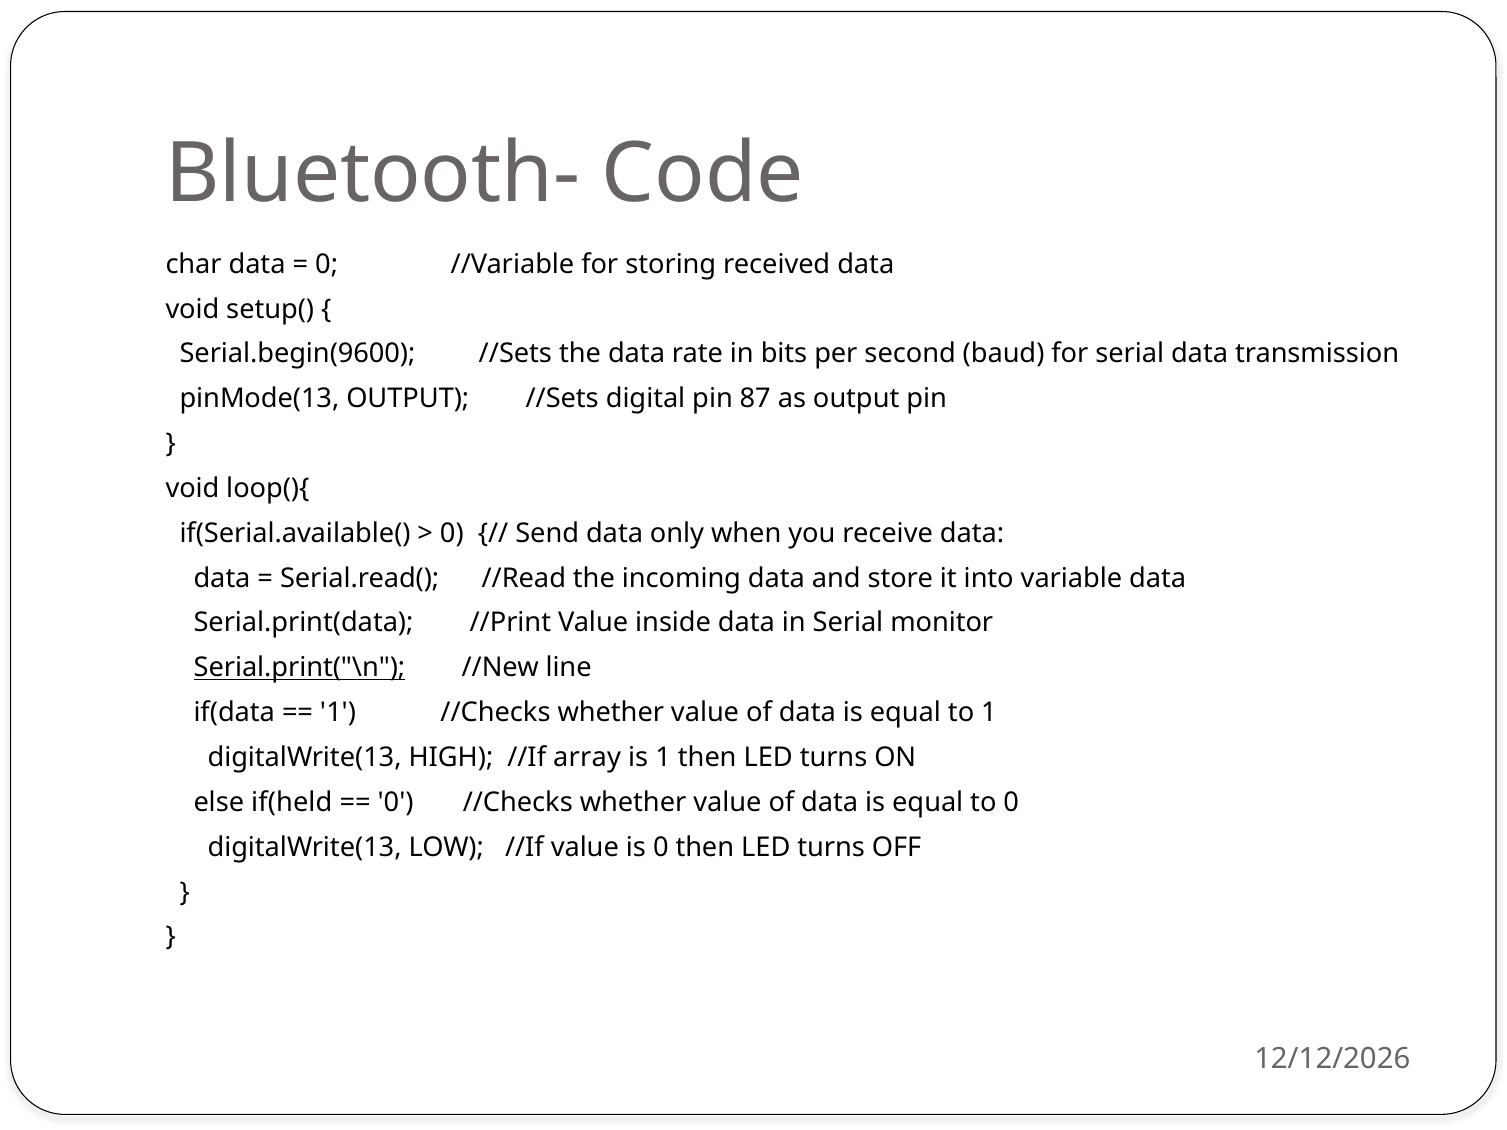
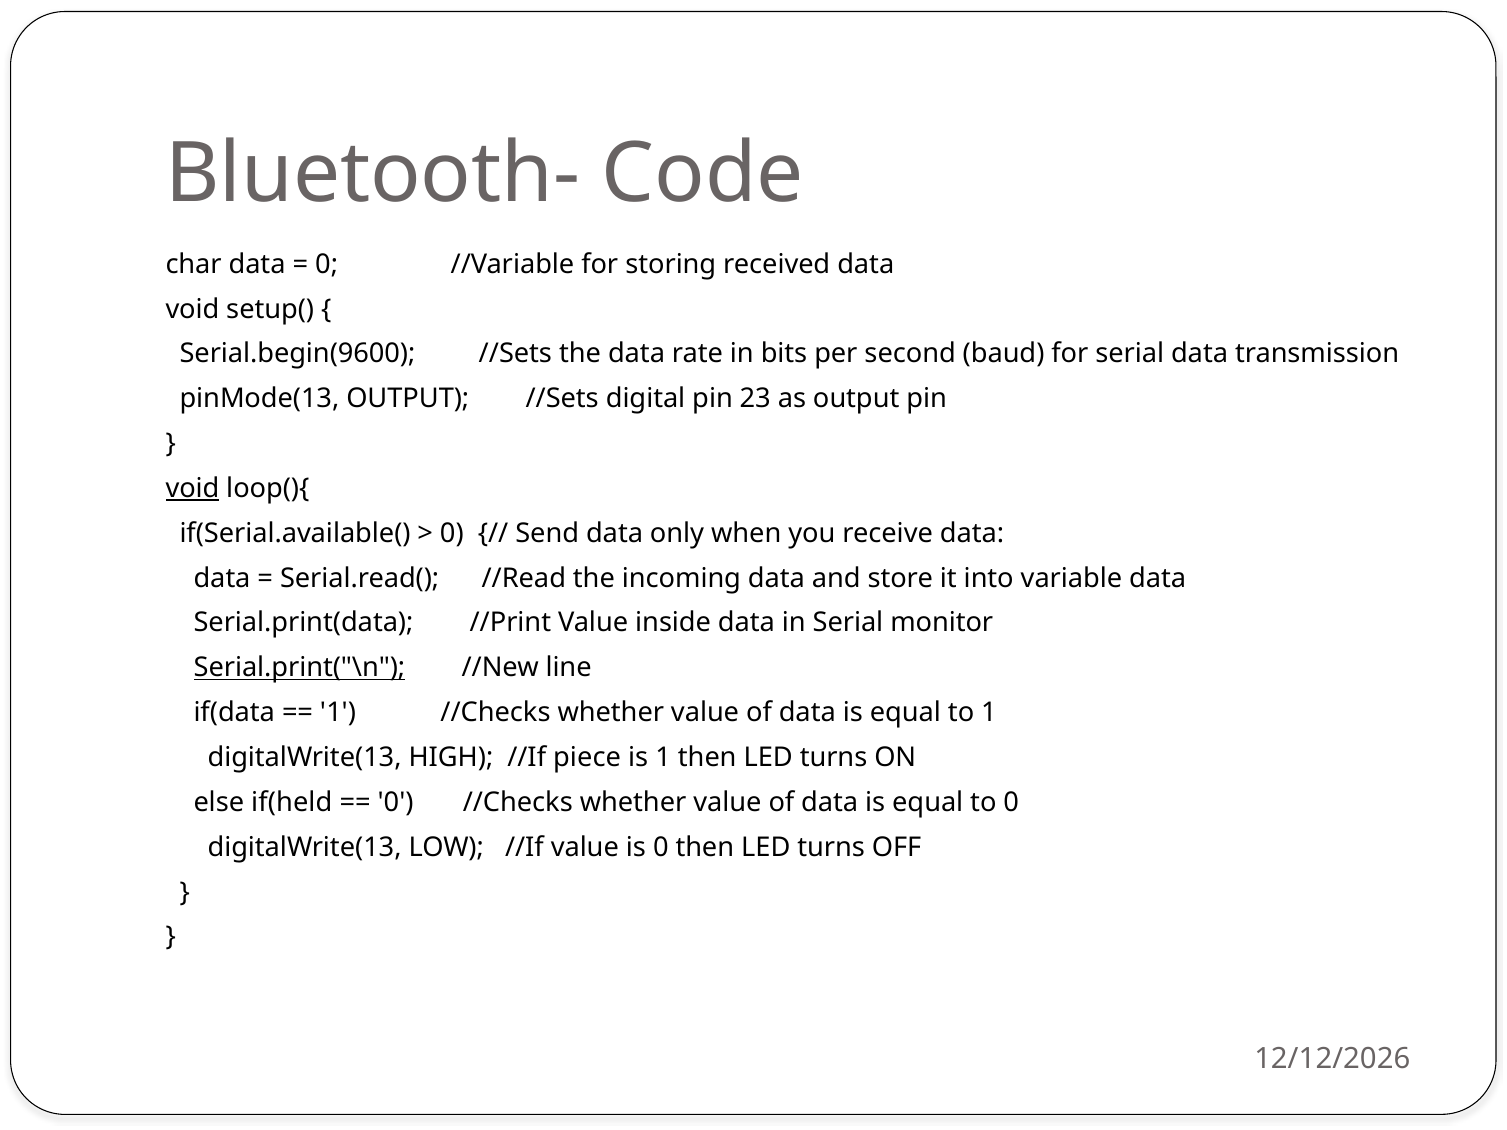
87: 87 -> 23
void at (193, 489) underline: none -> present
array: array -> piece
